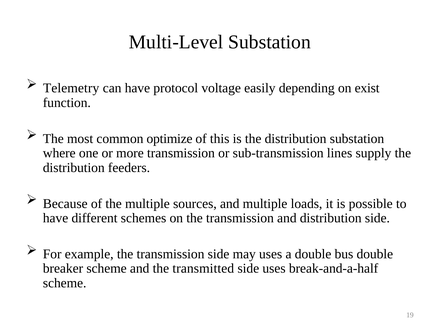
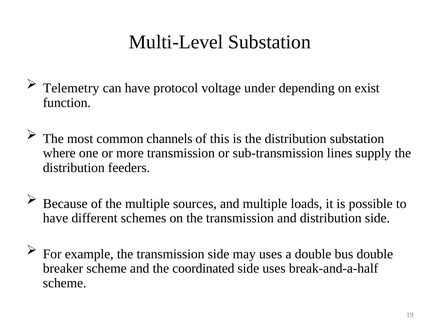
easily: easily -> under
optimize: optimize -> channels
transmitted: transmitted -> coordinated
